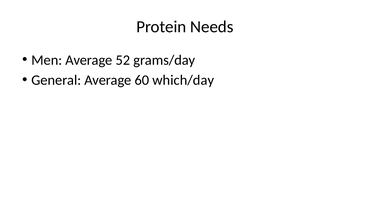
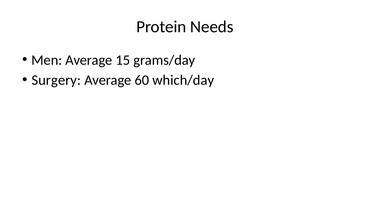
52: 52 -> 15
General: General -> Surgery
